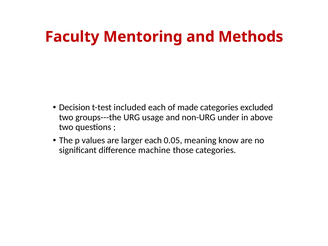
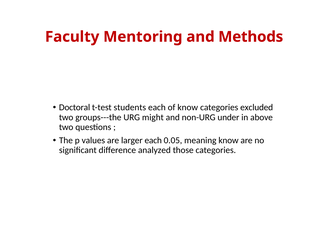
Decision: Decision -> Doctoral
included: included -> students
of made: made -> know
usage: usage -> might
machine: machine -> analyzed
